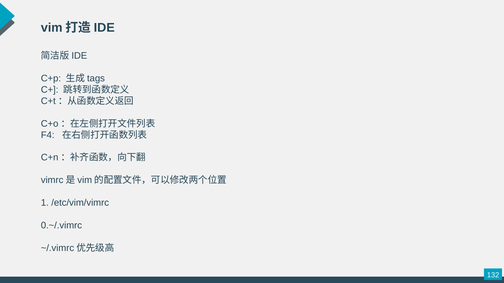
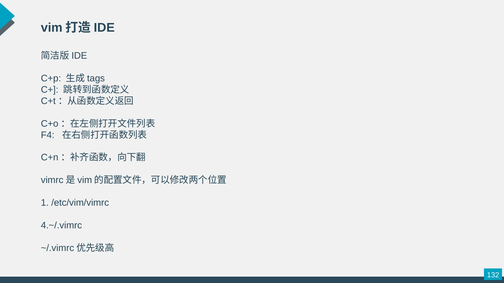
0.~/.vimrc: 0.~/.vimrc -> 4.~/.vimrc
